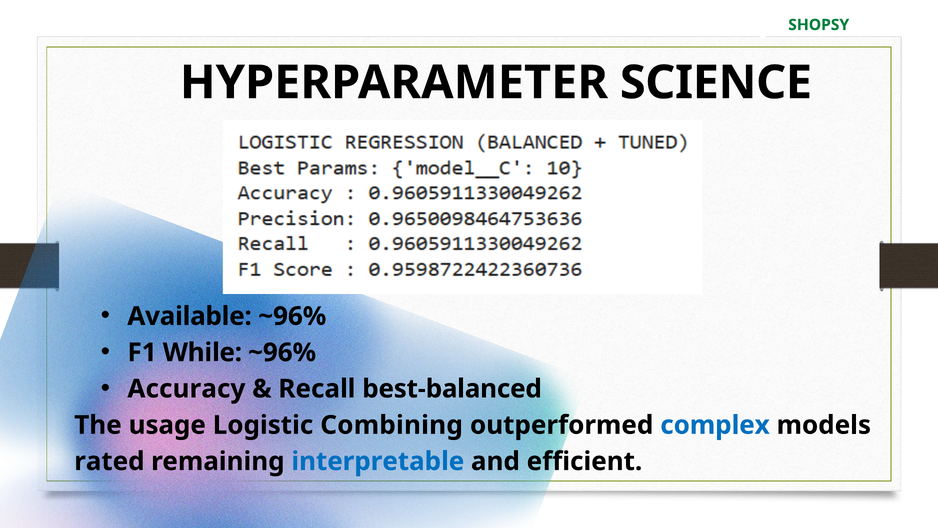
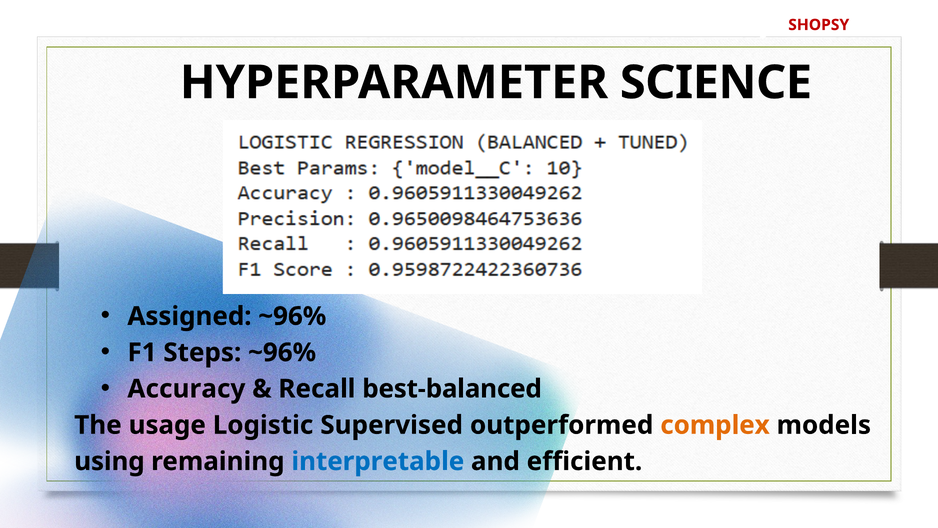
SHOPSY colour: green -> red
Available: Available -> Assigned
While: While -> Steps
Combining: Combining -> Supervised
complex colour: blue -> orange
rated: rated -> using
